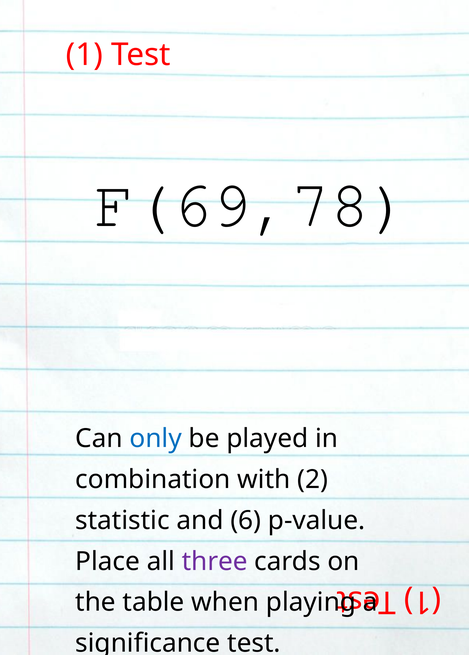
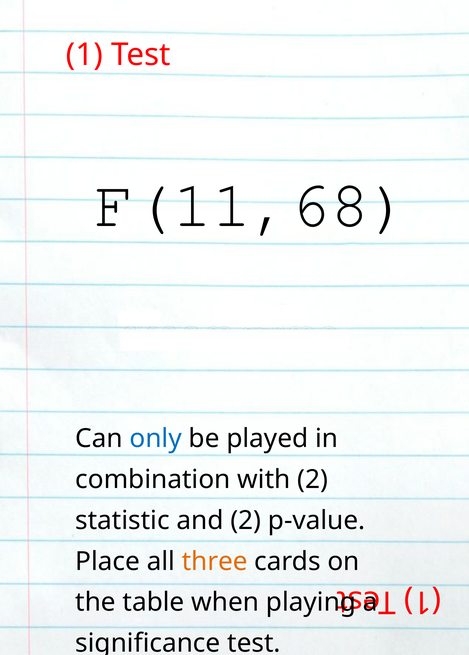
F(69,78: F(69,78 -> F(11,68
and 6: 6 -> 2
three colour: purple -> orange
